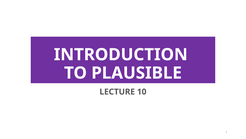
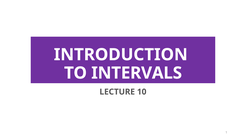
PLAUSIBLE: PLAUSIBLE -> INTERVALS
